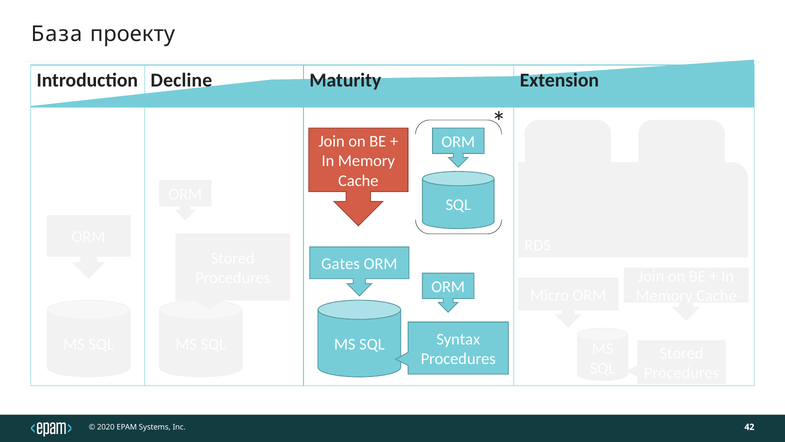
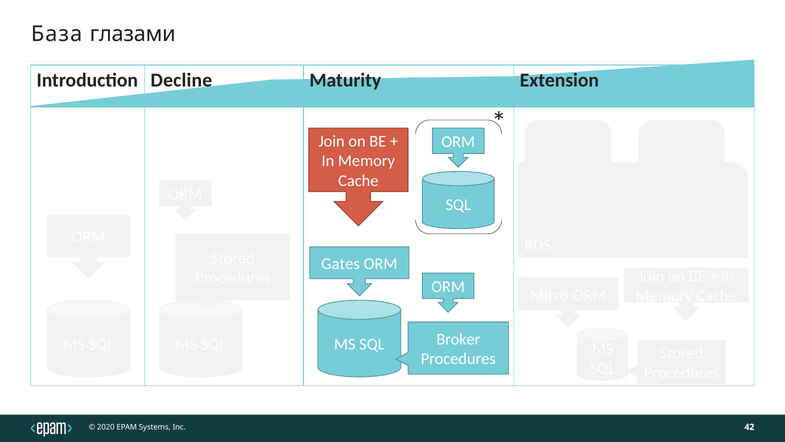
проекту: проекту -> глазами
Syntax: Syntax -> Broker
